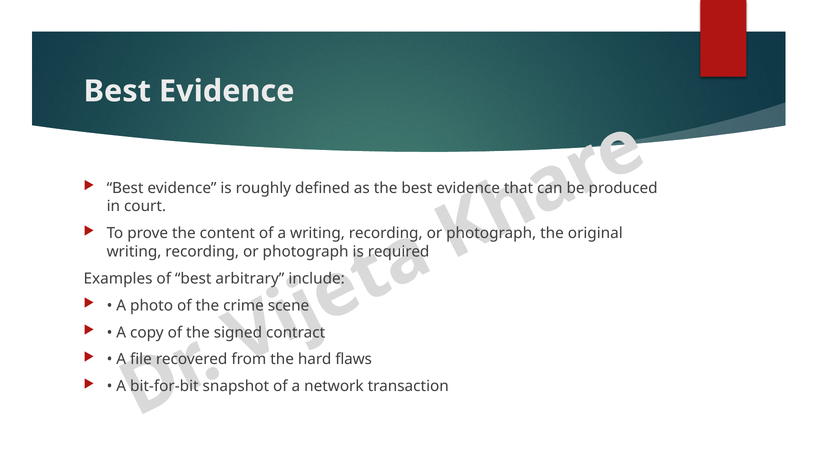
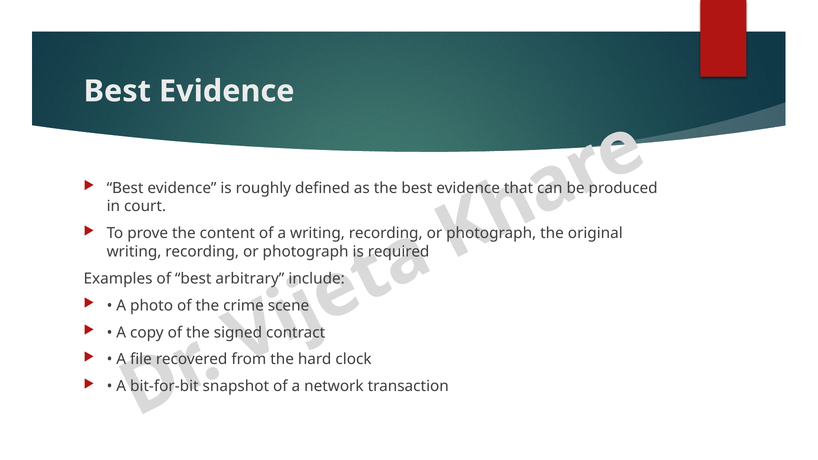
flaws: flaws -> clock
